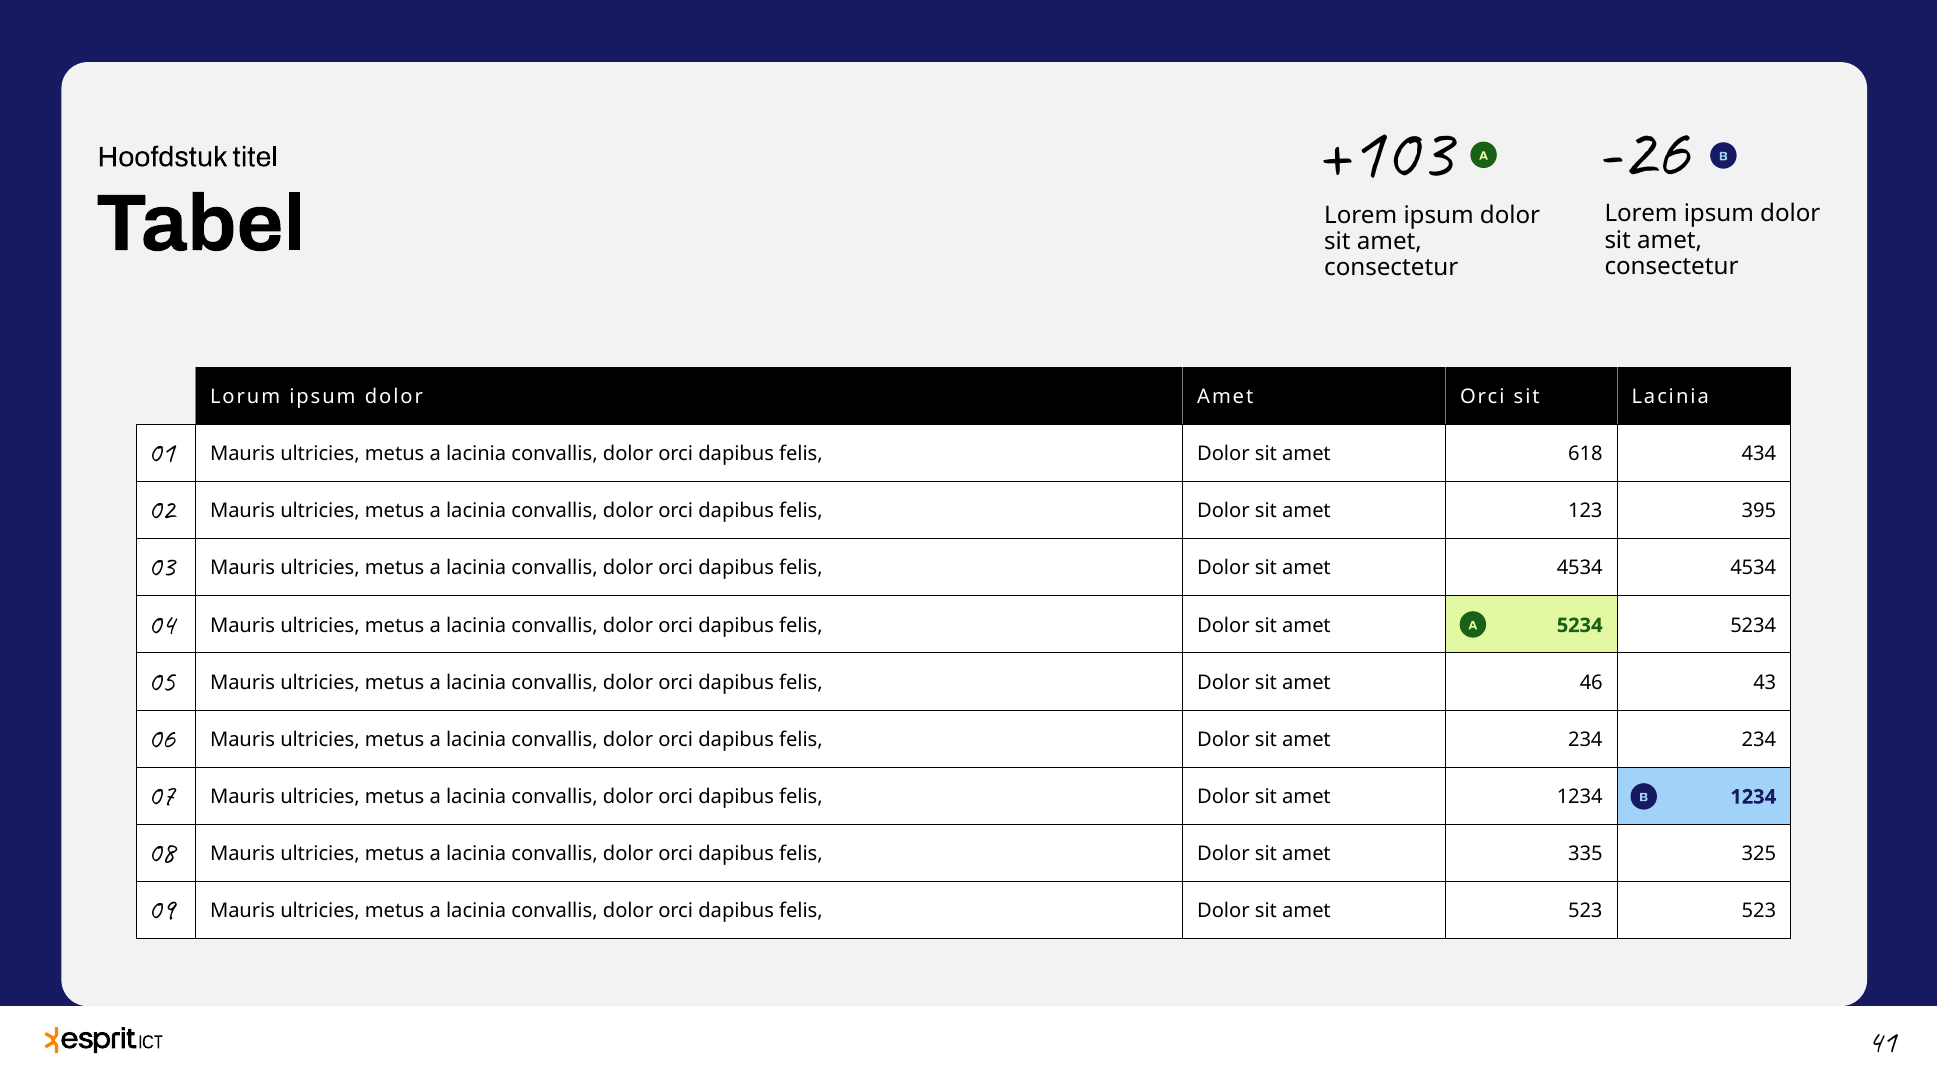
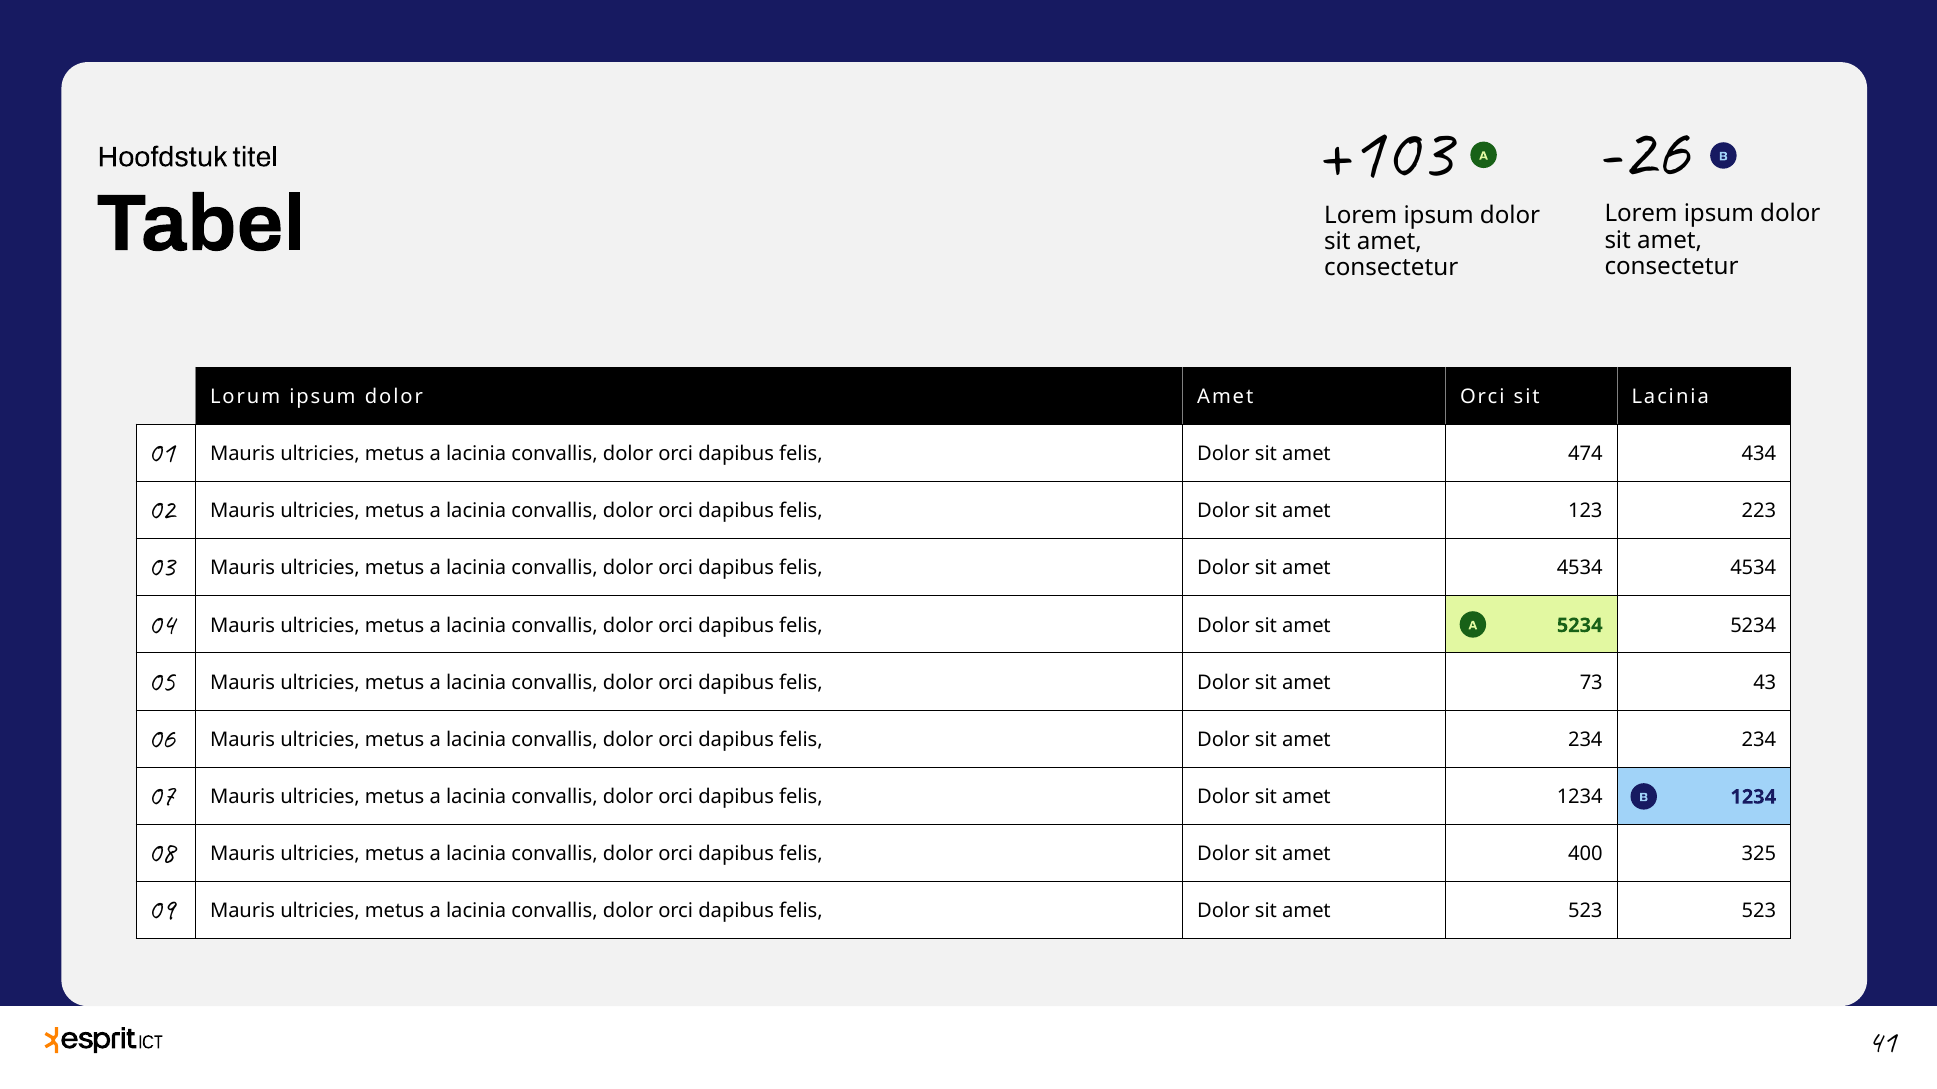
618: 618 -> 474
395: 395 -> 223
46: 46 -> 73
335: 335 -> 400
